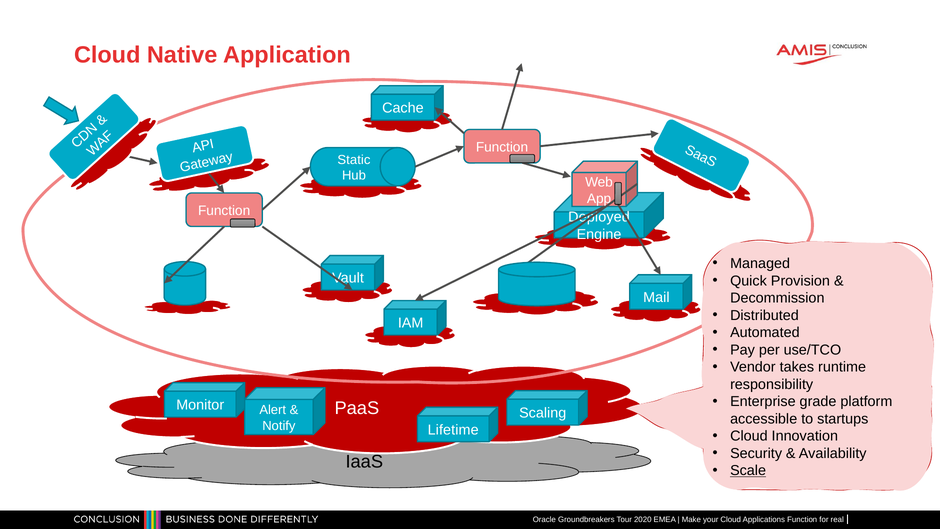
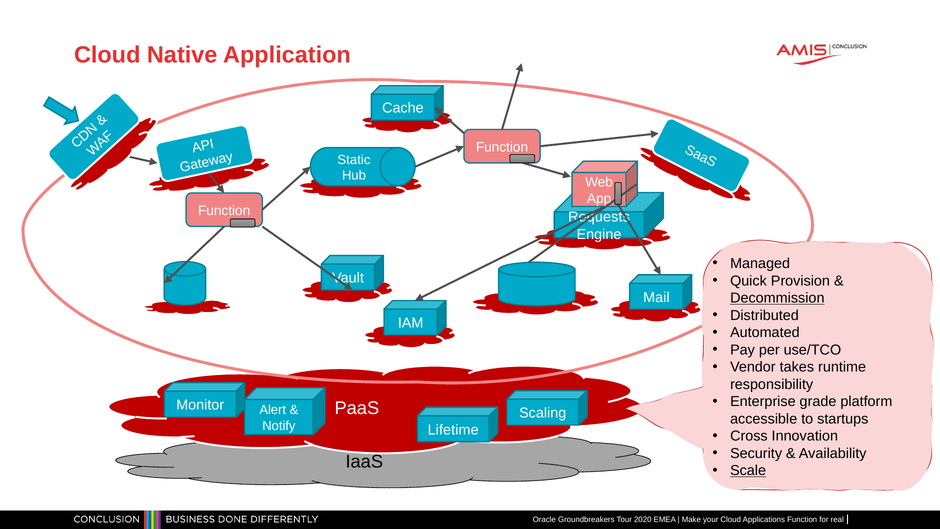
Deployed: Deployed -> Requests
Decommission underline: none -> present
Cloud at (749, 436): Cloud -> Cross
